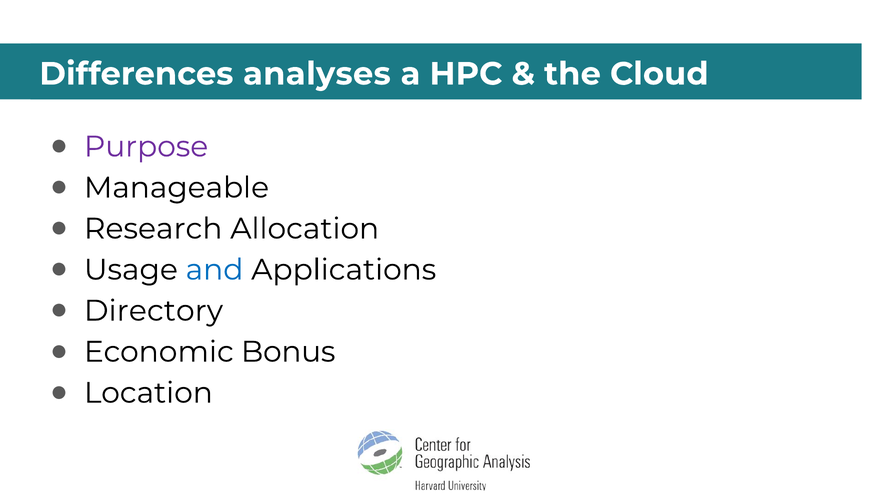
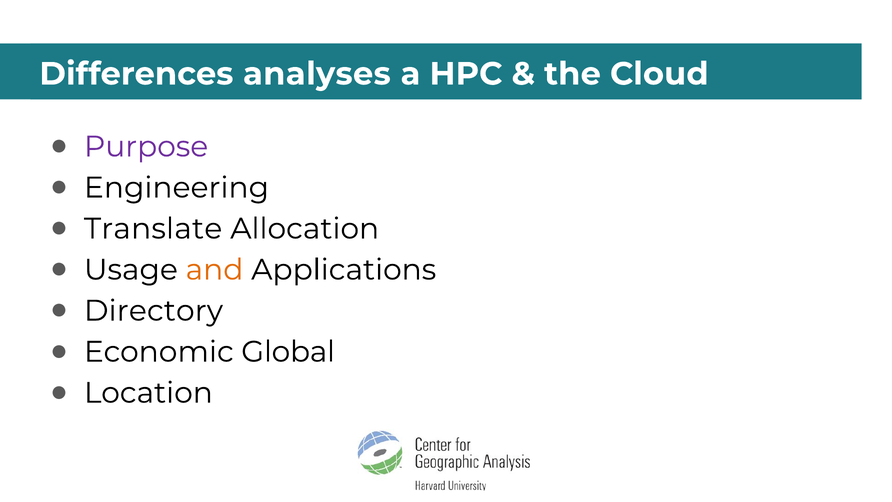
Manageable: Manageable -> Engineering
Research: Research -> Translate
and colour: blue -> orange
Bonus: Bonus -> Global
